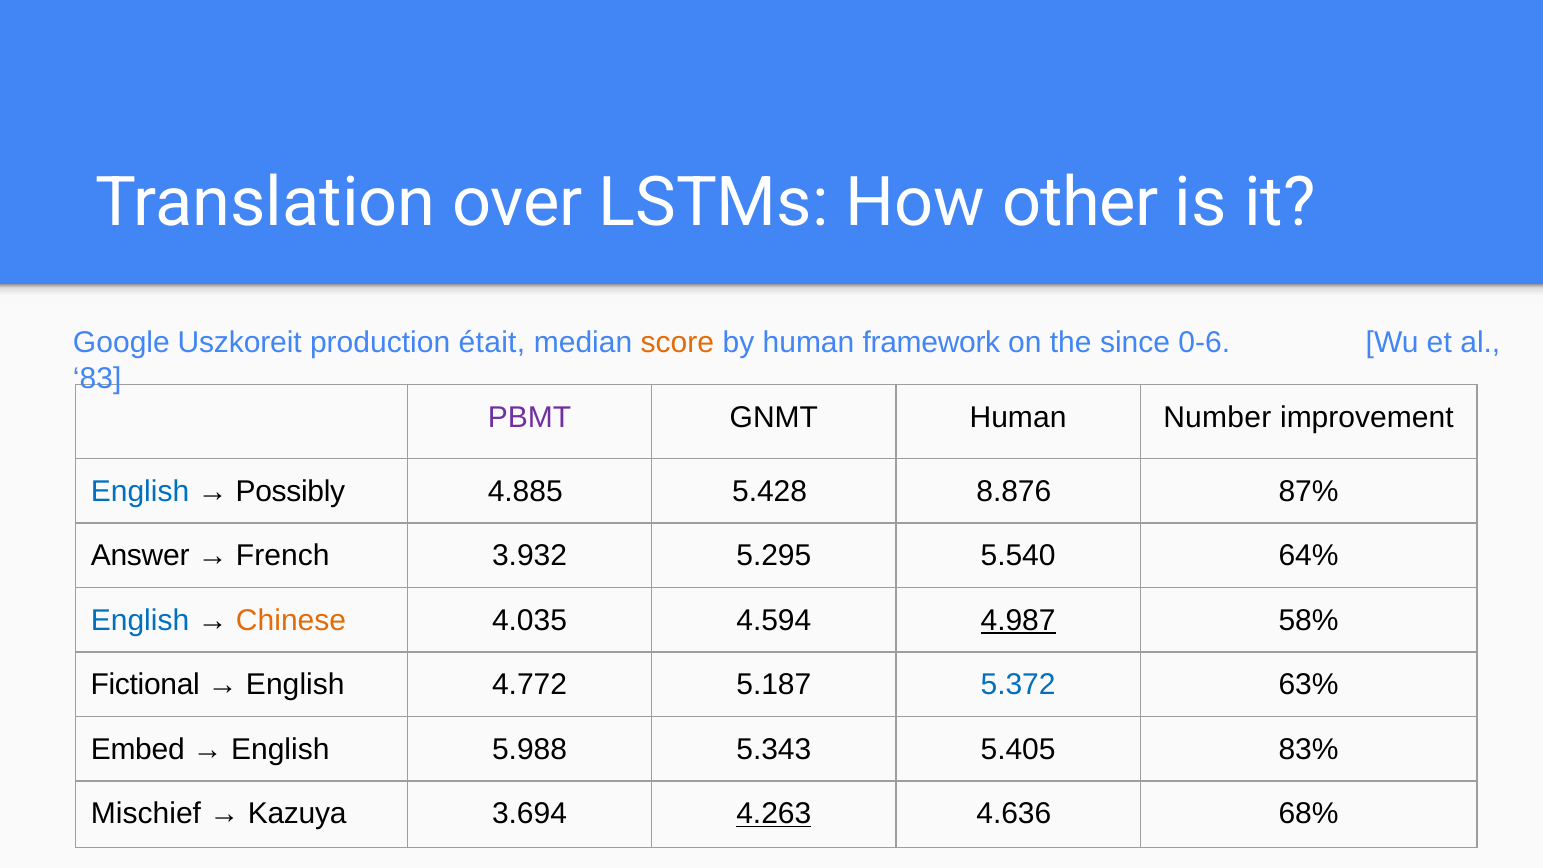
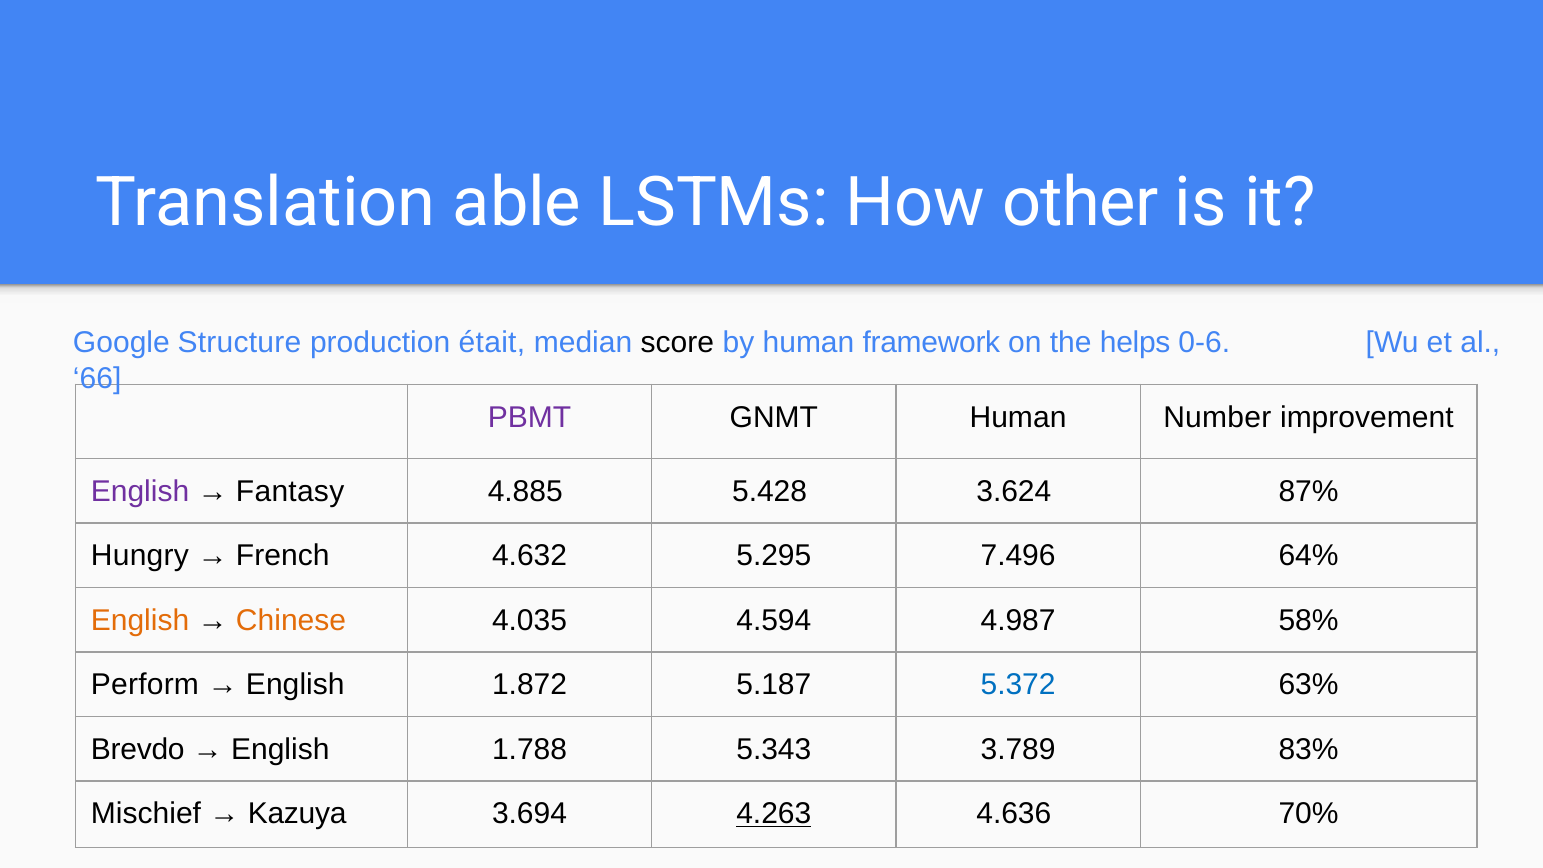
over: over -> able
Uszkoreit: Uszkoreit -> Structure
score colour: orange -> black
since: since -> helps
83: 83 -> 66
English at (140, 491) colour: blue -> purple
Possibly: Possibly -> Fantasy
8.876: 8.876 -> 3.624
Answer: Answer -> Hungry
3.932: 3.932 -> 4.632
5.540: 5.540 -> 7.496
English at (140, 620) colour: blue -> orange
4.987 underline: present -> none
Fictional: Fictional -> Perform
4.772: 4.772 -> 1.872
Embed: Embed -> Brevdo
5.988: 5.988 -> 1.788
5.405: 5.405 -> 3.789
68%: 68% -> 70%
